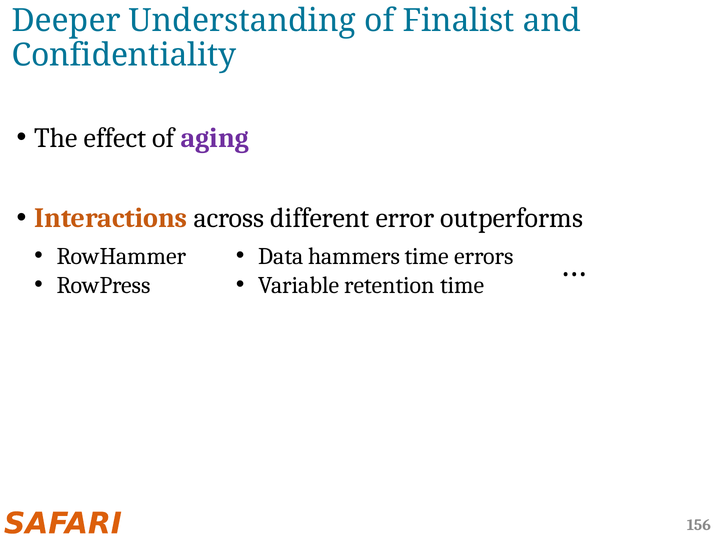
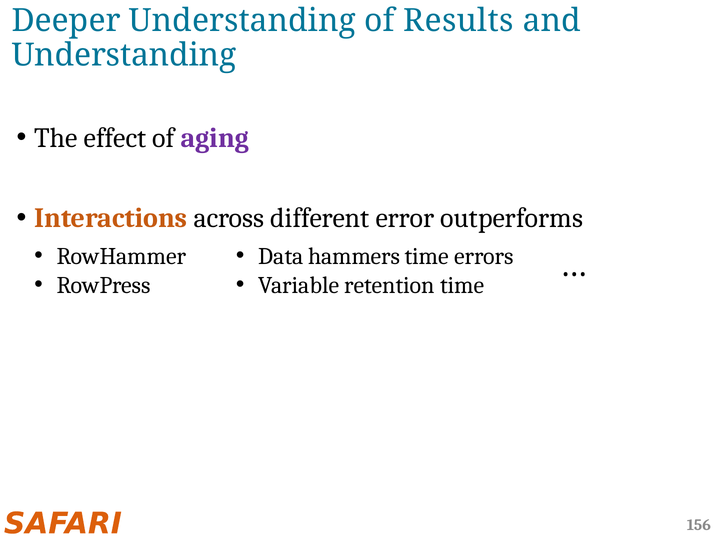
Finalist: Finalist -> Results
Confidentiality at (124, 55): Confidentiality -> Understanding
